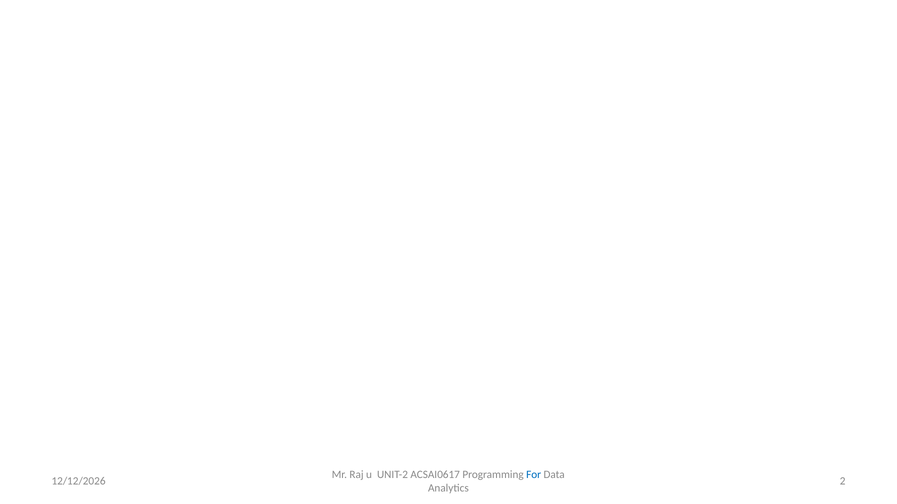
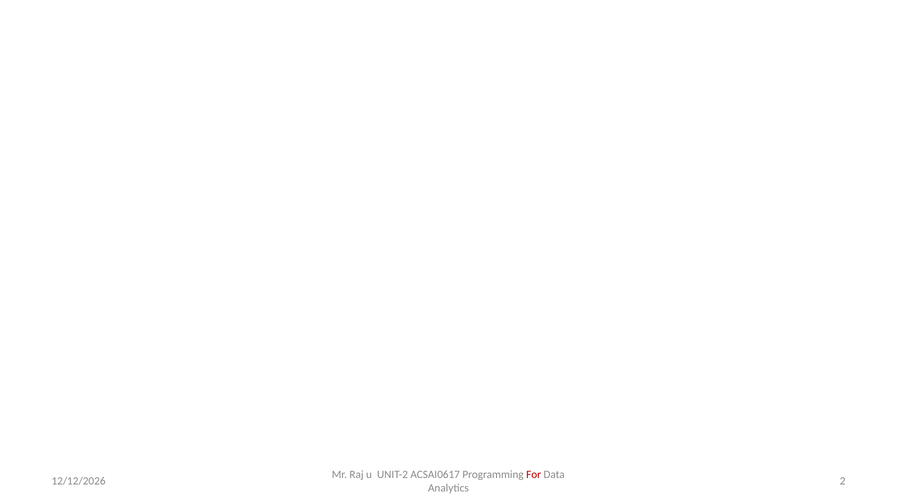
For colour: blue -> red
